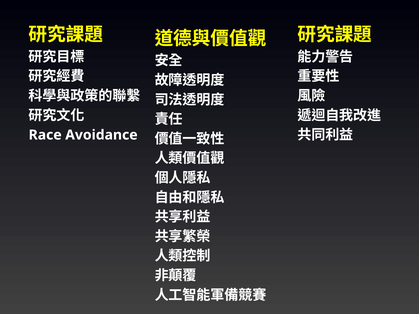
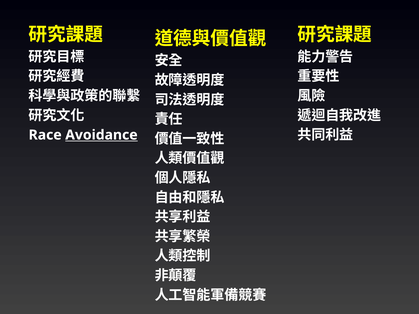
Avoidance underline: none -> present
